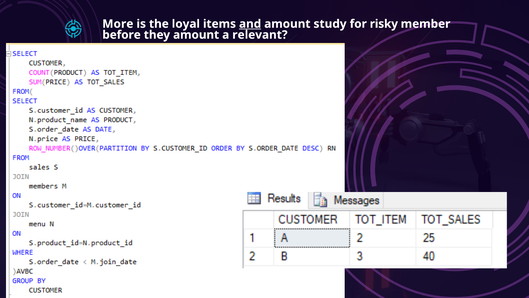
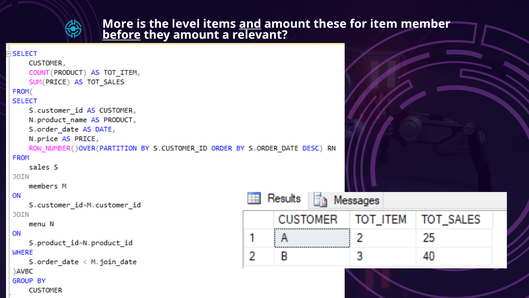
loyal: loyal -> level
study: study -> these
risky: risky -> item
before underline: none -> present
